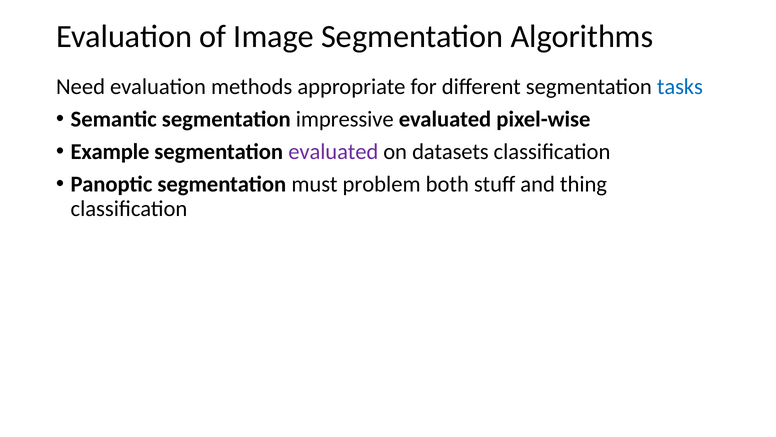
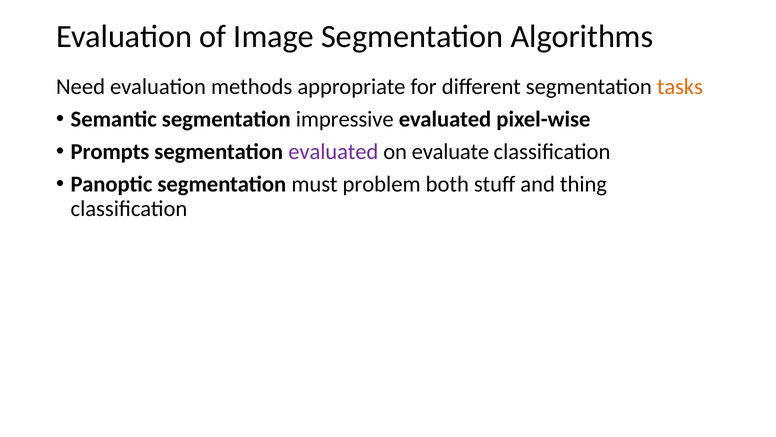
tasks colour: blue -> orange
Example: Example -> Prompts
datasets: datasets -> evaluate
